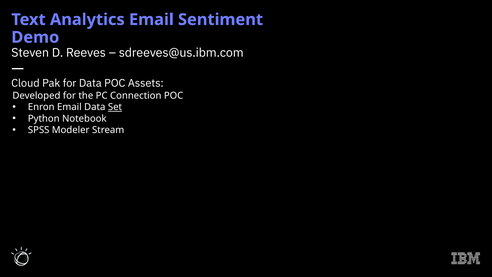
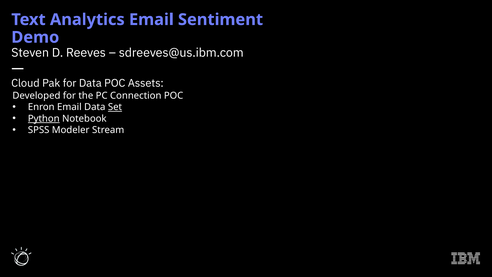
Python underline: none -> present
